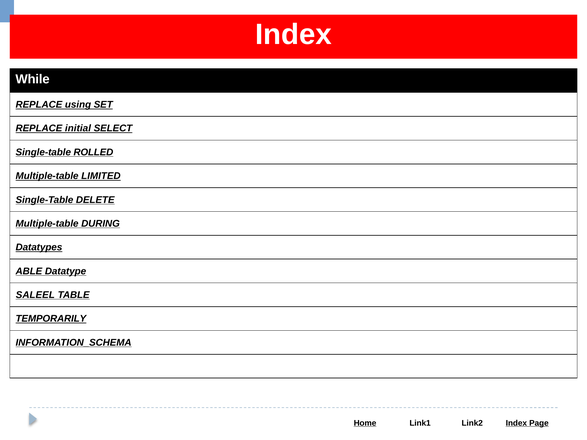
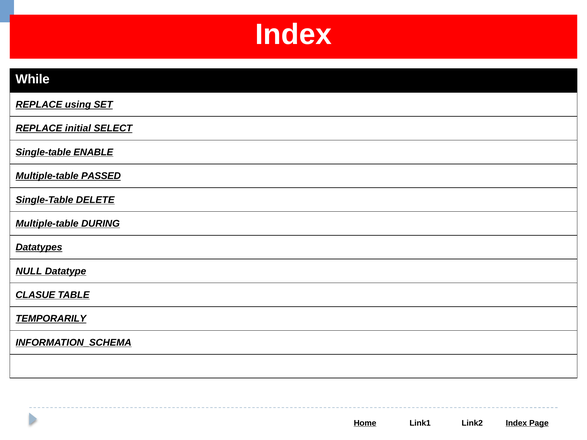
ROLLED: ROLLED -> ENABLE
LIMITED: LIMITED -> PASSED
ABLE: ABLE -> NULL
SALEEL: SALEEL -> CLASUE
